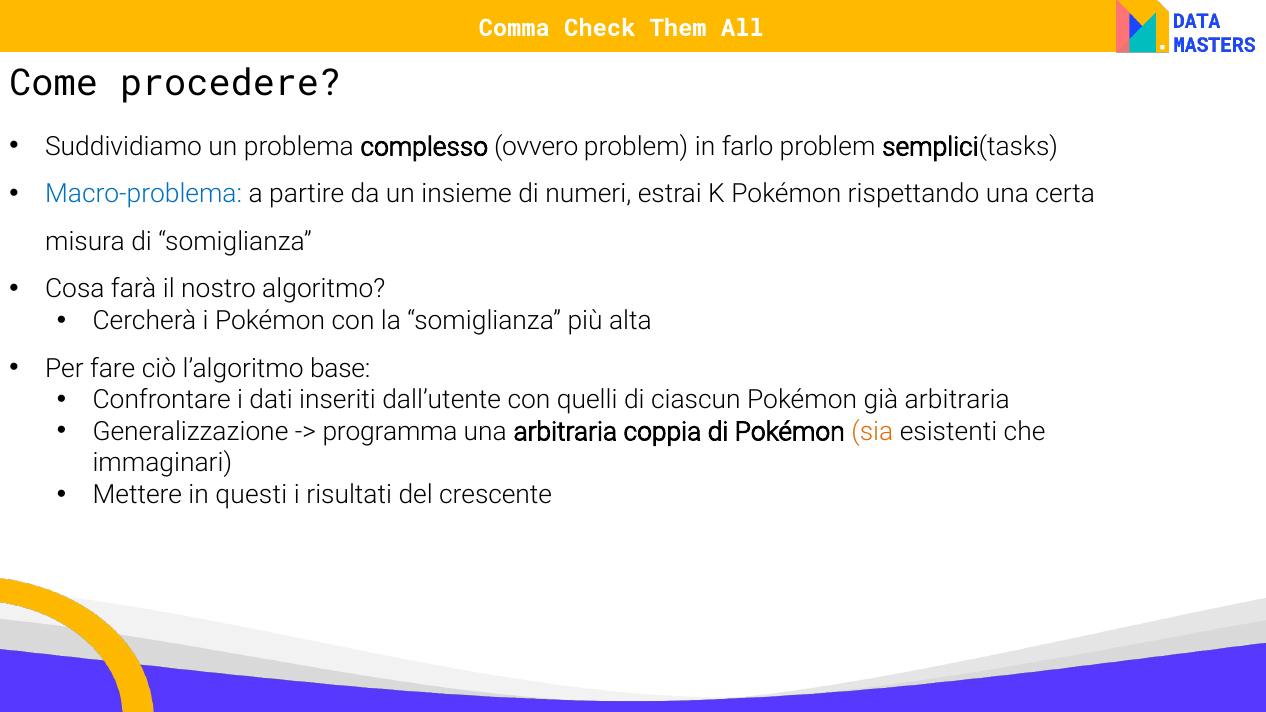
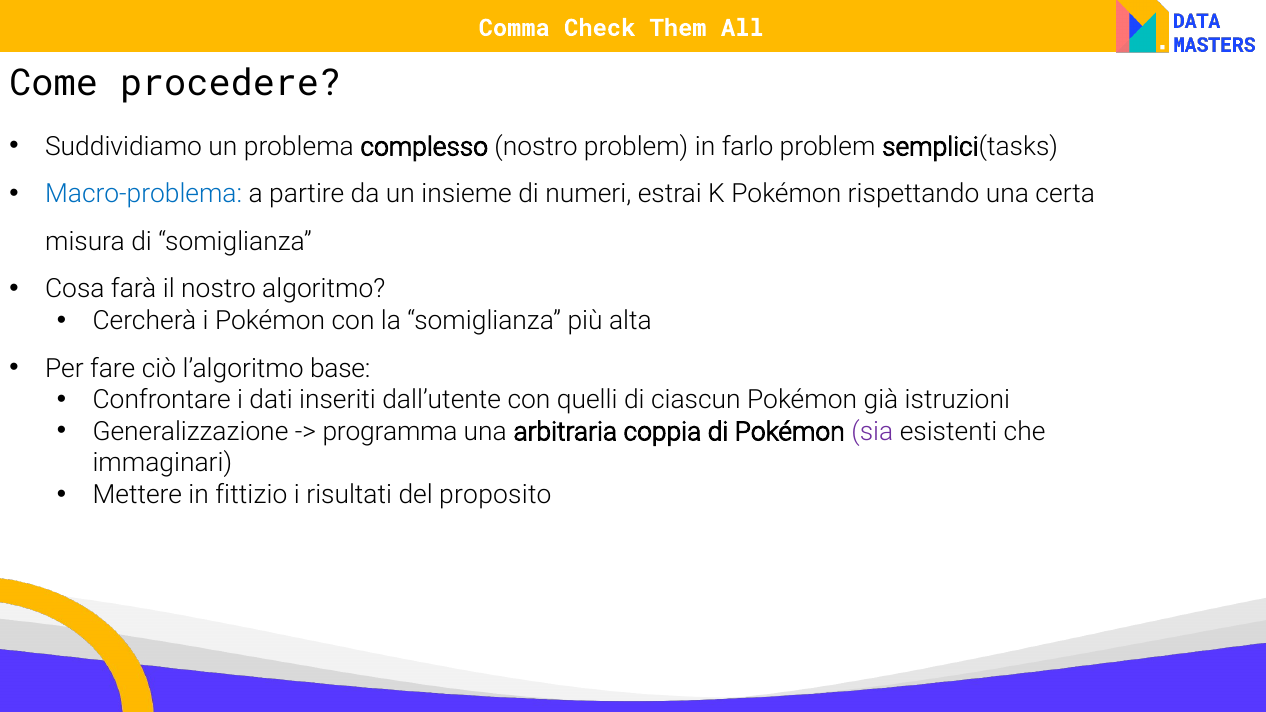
complesso ovvero: ovvero -> nostro
già arbitraria: arbitraria -> istruzioni
sia colour: orange -> purple
questi: questi -> fittizio
crescente: crescente -> proposito
